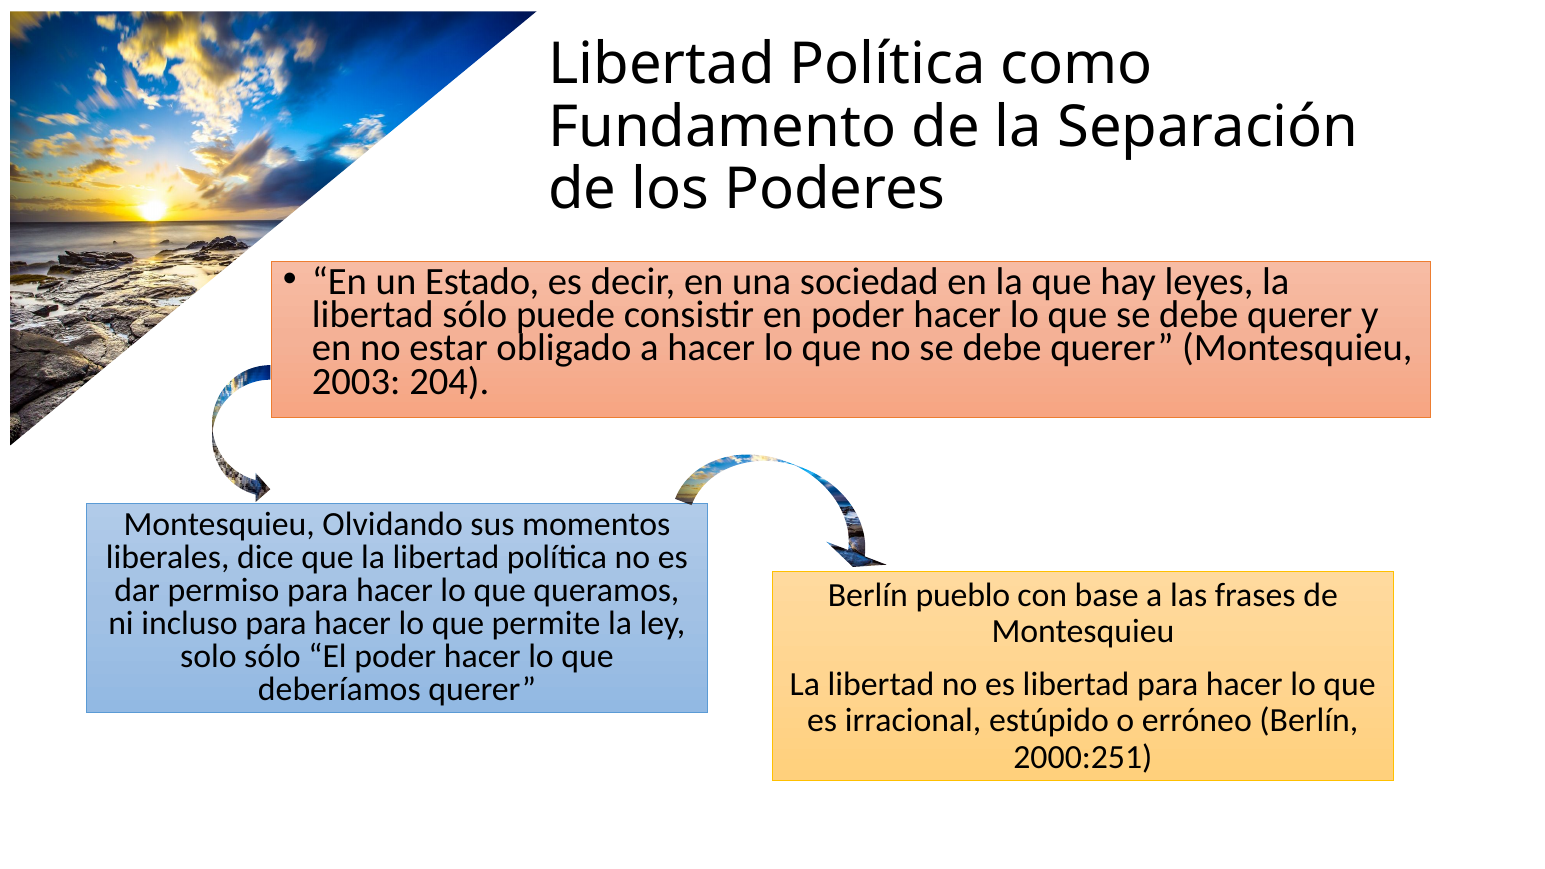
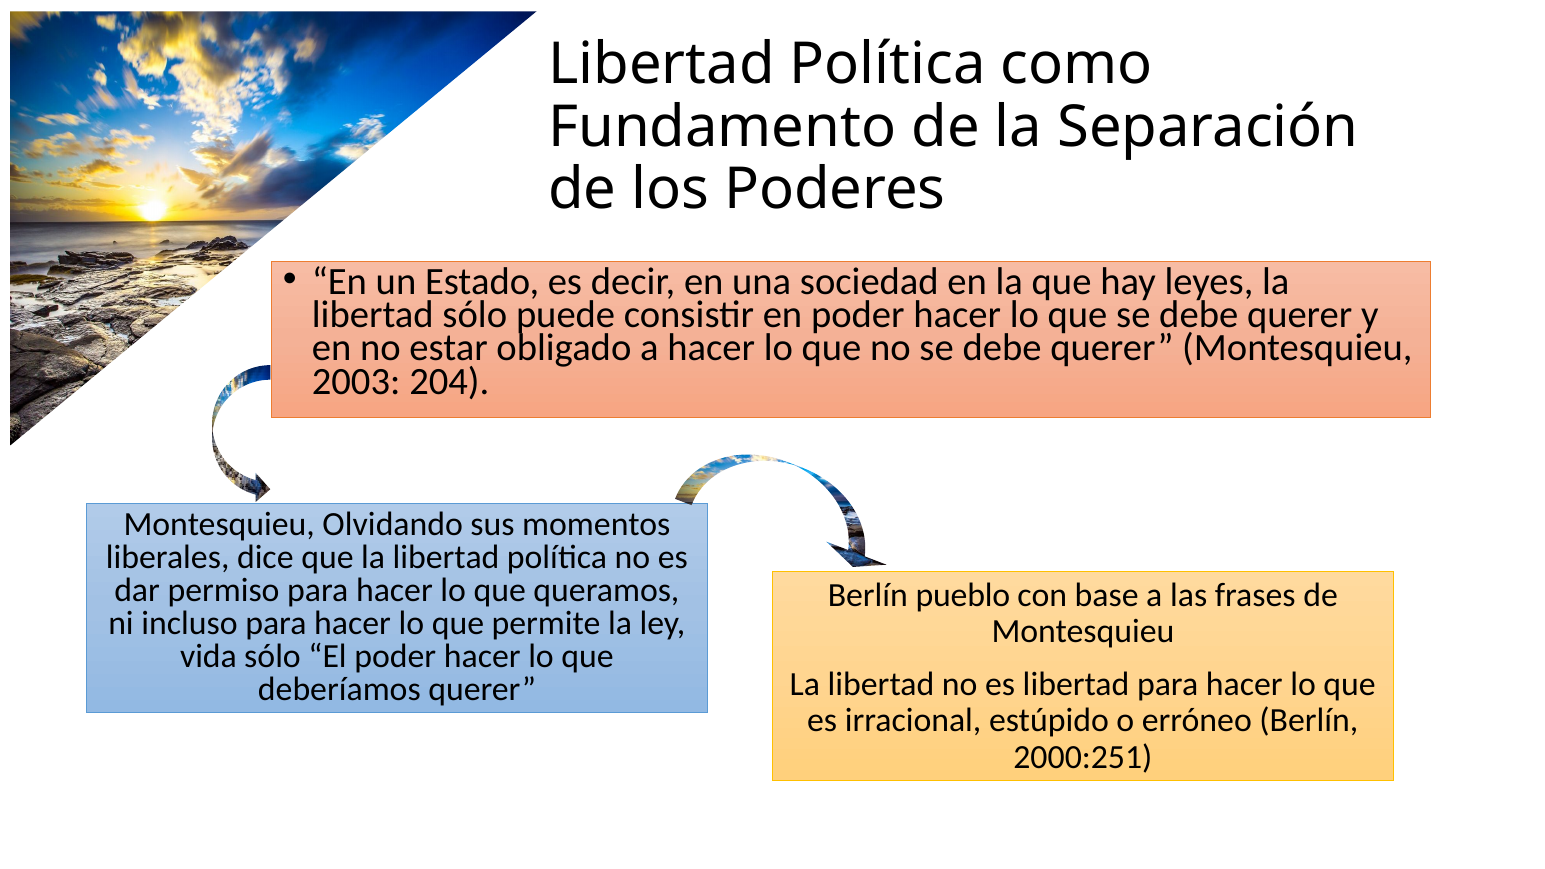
solo: solo -> vida
